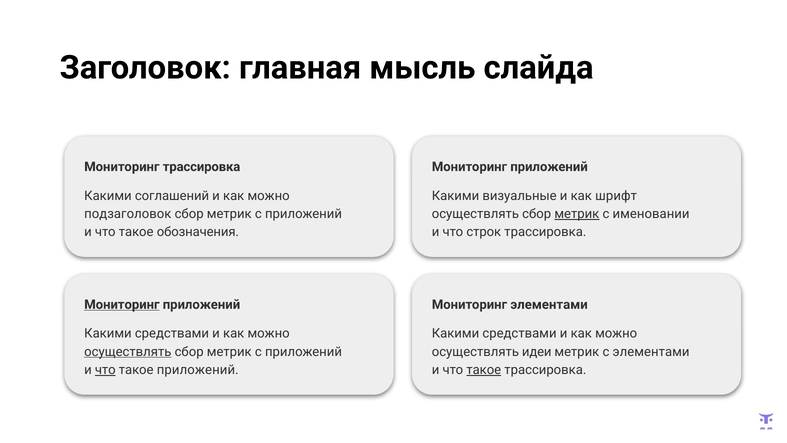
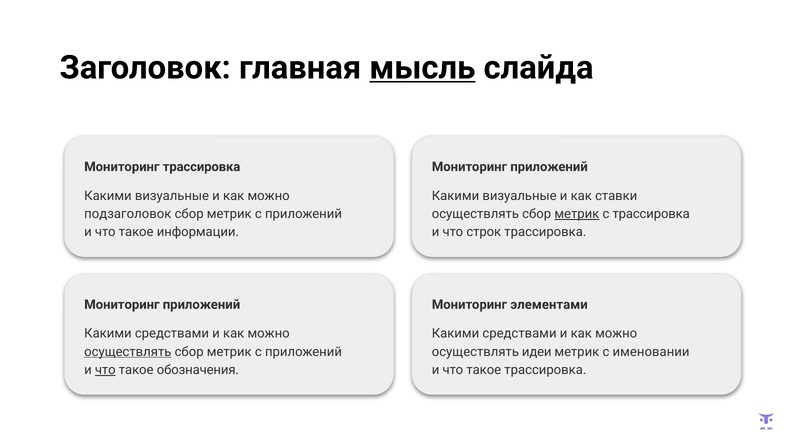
мысль underline: none -> present
соглашений at (172, 196): соглашений -> визуальные
шрифт: шрифт -> ставки
с именовании: именовании -> трассировка
обозначения: обозначения -> информации
Мониторинг at (122, 304) underline: present -> none
с элементами: элементами -> именовании
такое приложений: приложений -> обозначения
такое at (484, 370) underline: present -> none
